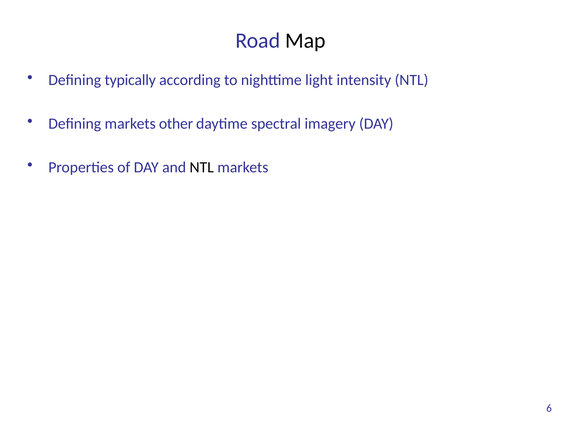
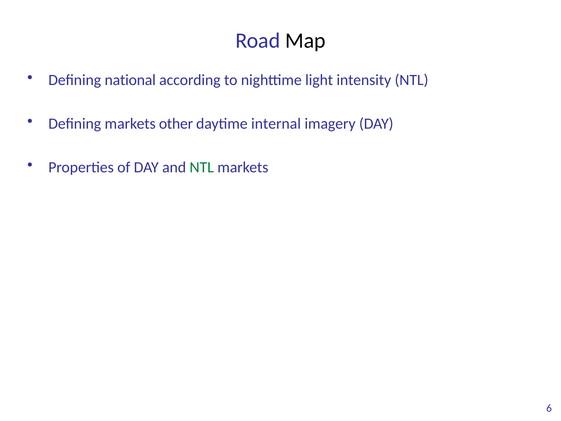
typically: typically -> national
spectral: spectral -> internal
NTL at (202, 167) colour: black -> green
